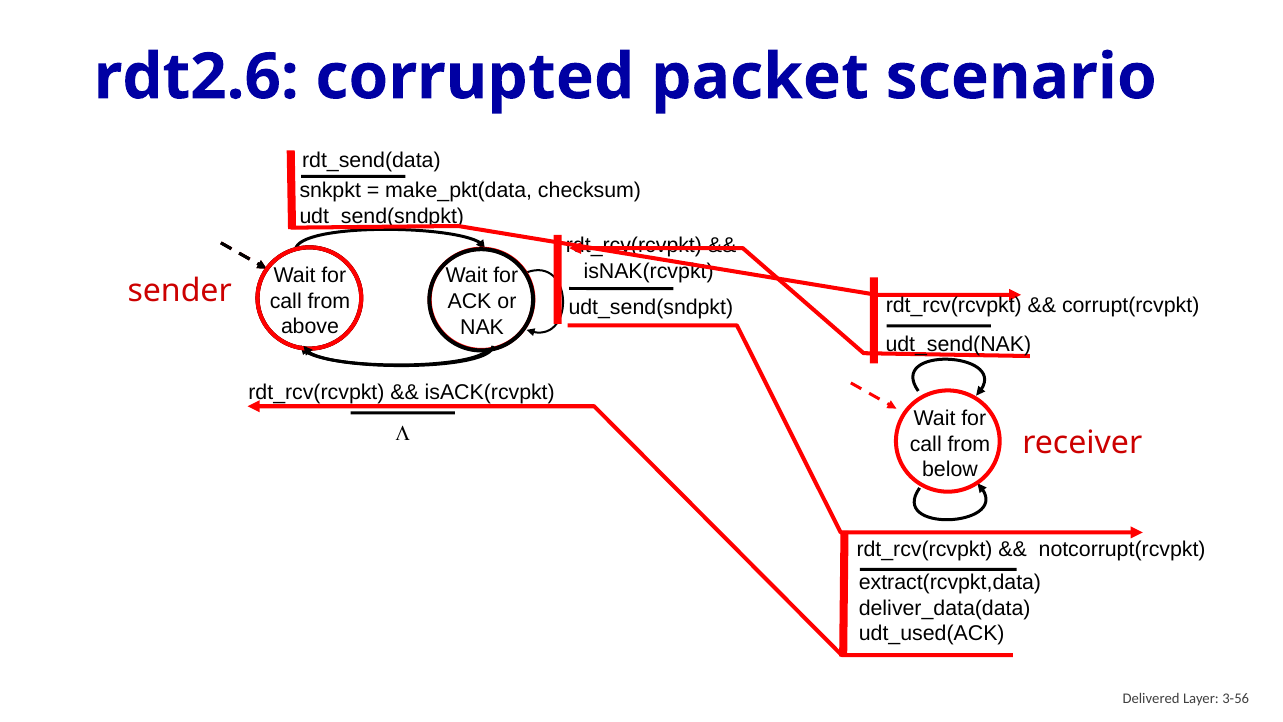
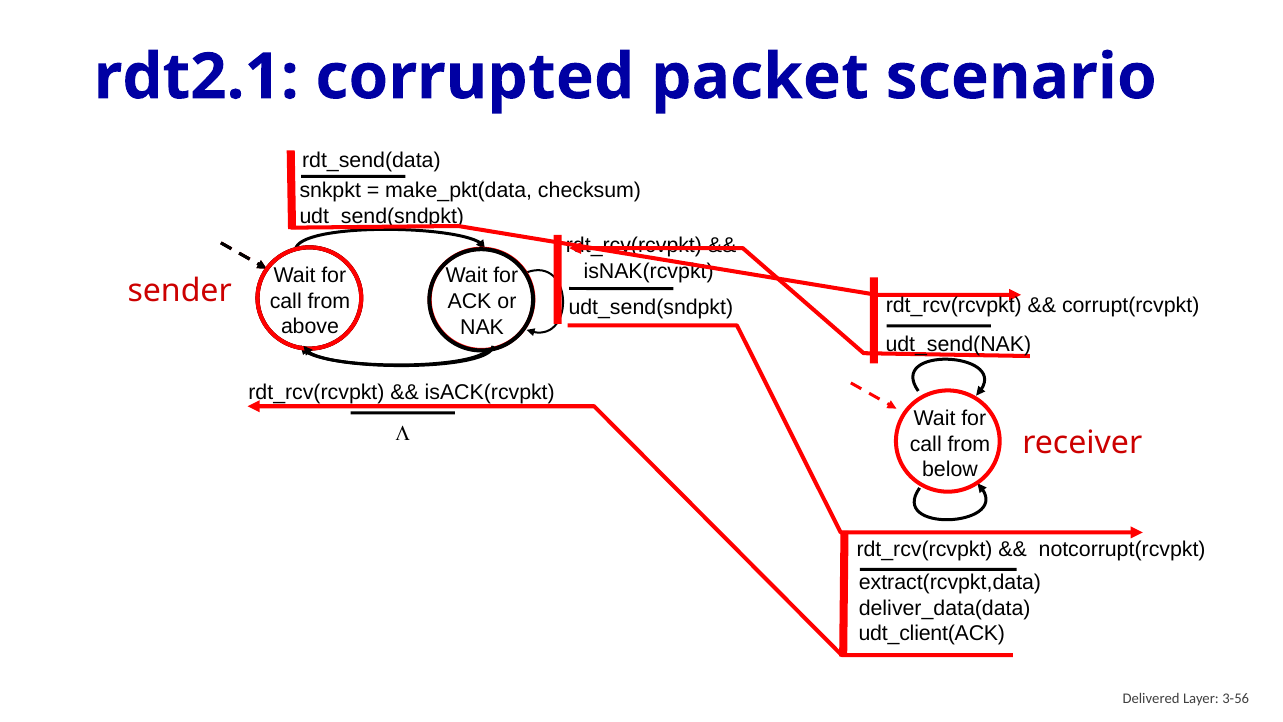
rdt2.6: rdt2.6 -> rdt2.1
udt_used(ACK: udt_used(ACK -> udt_client(ACK
